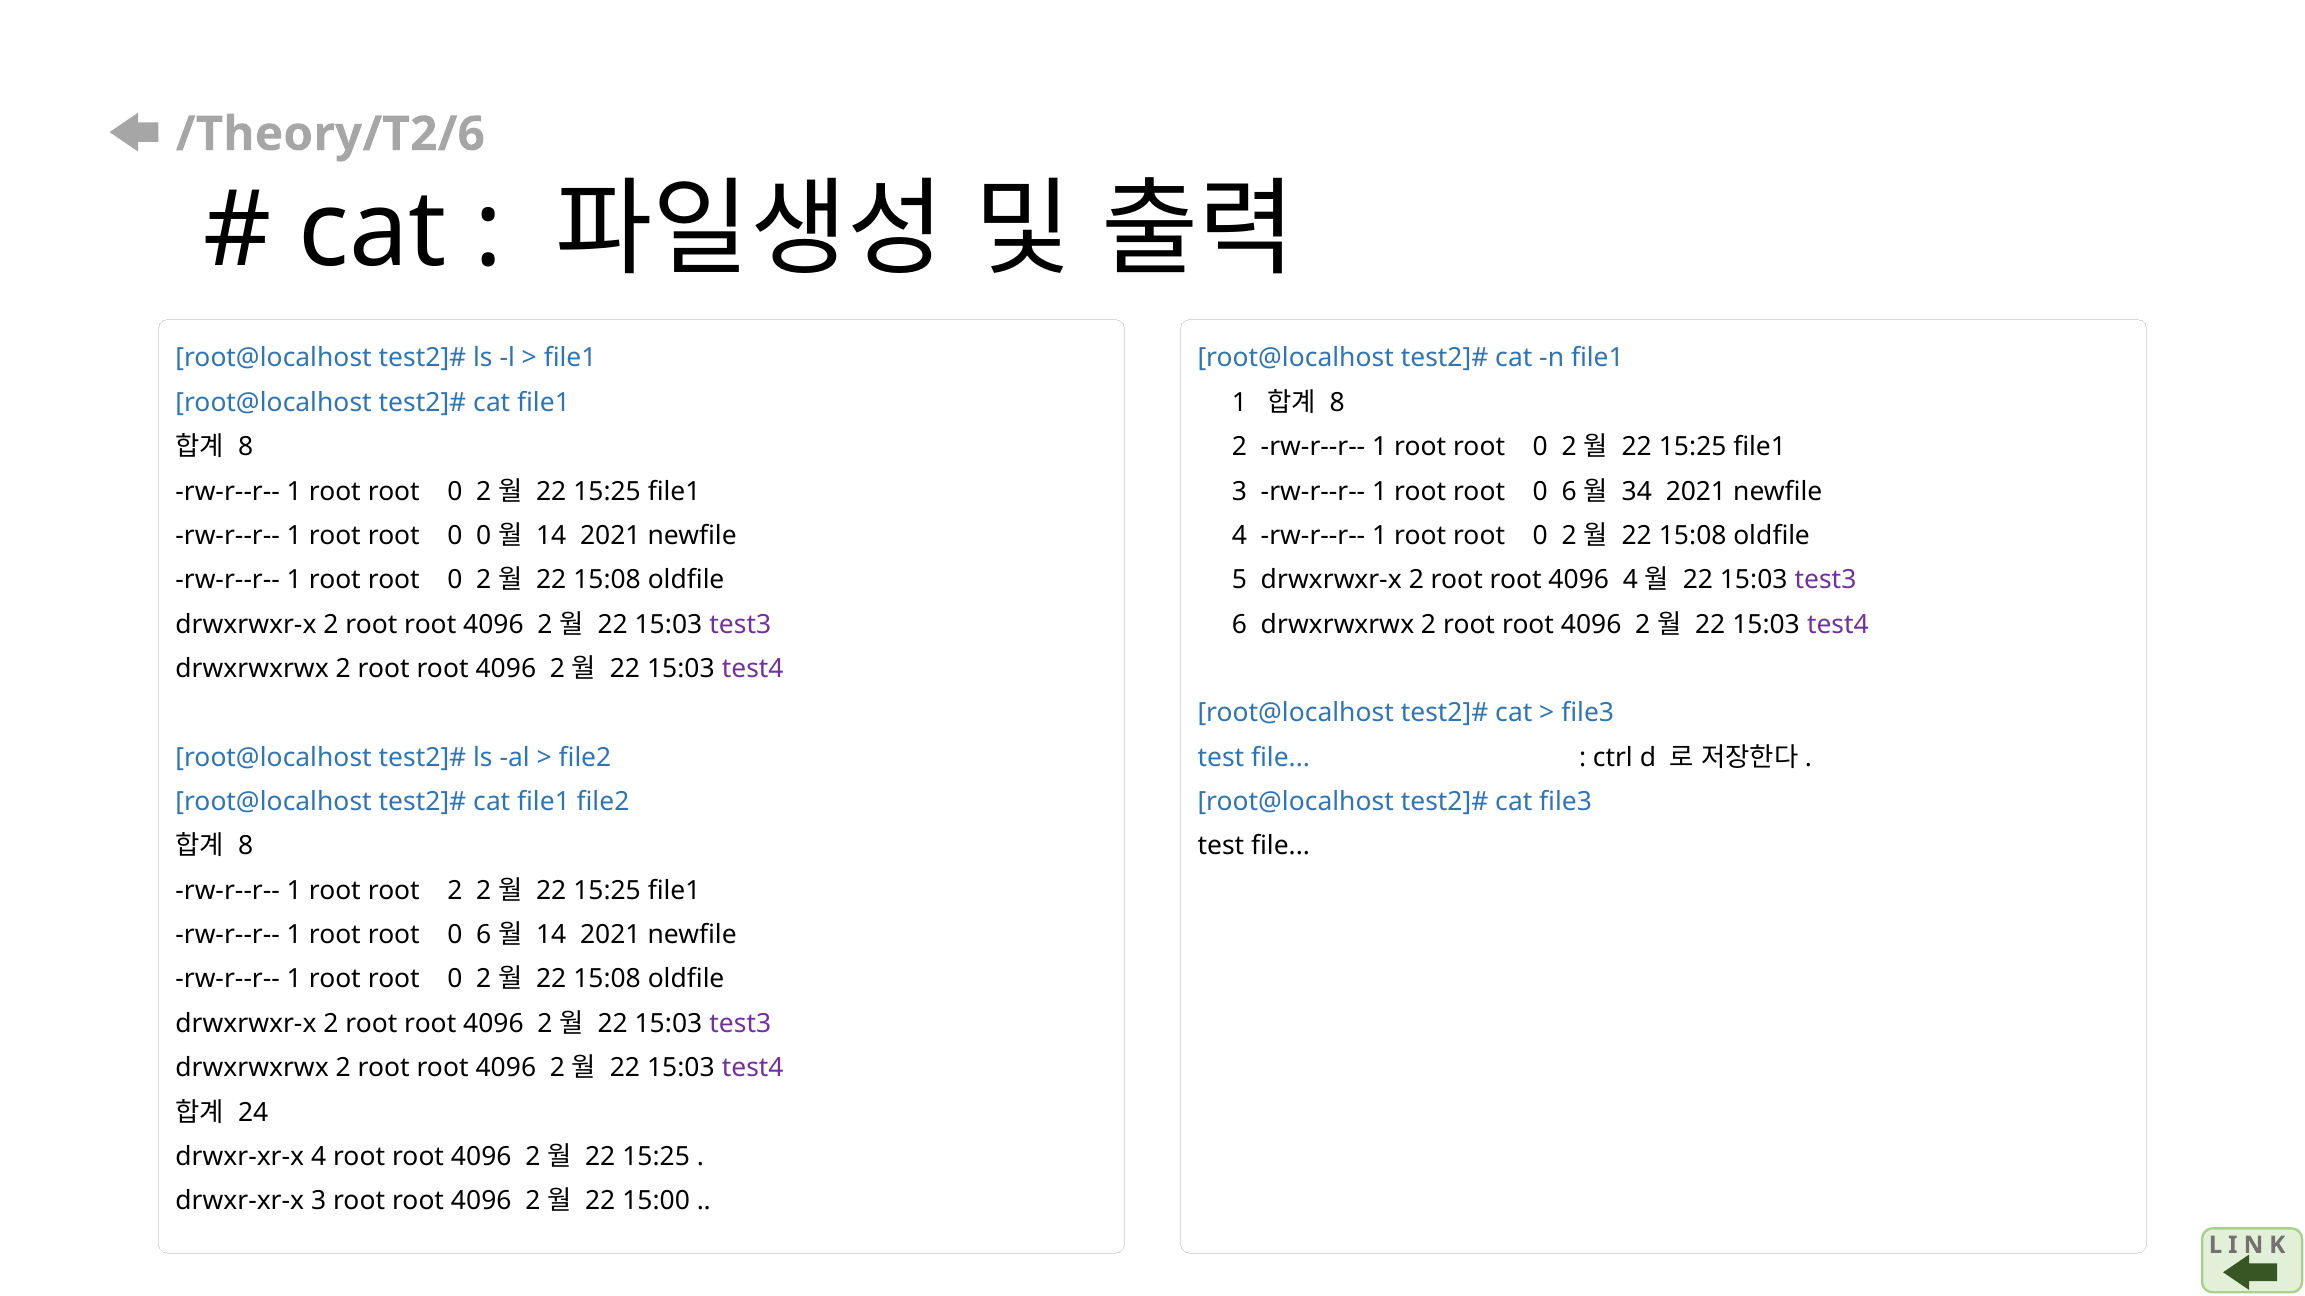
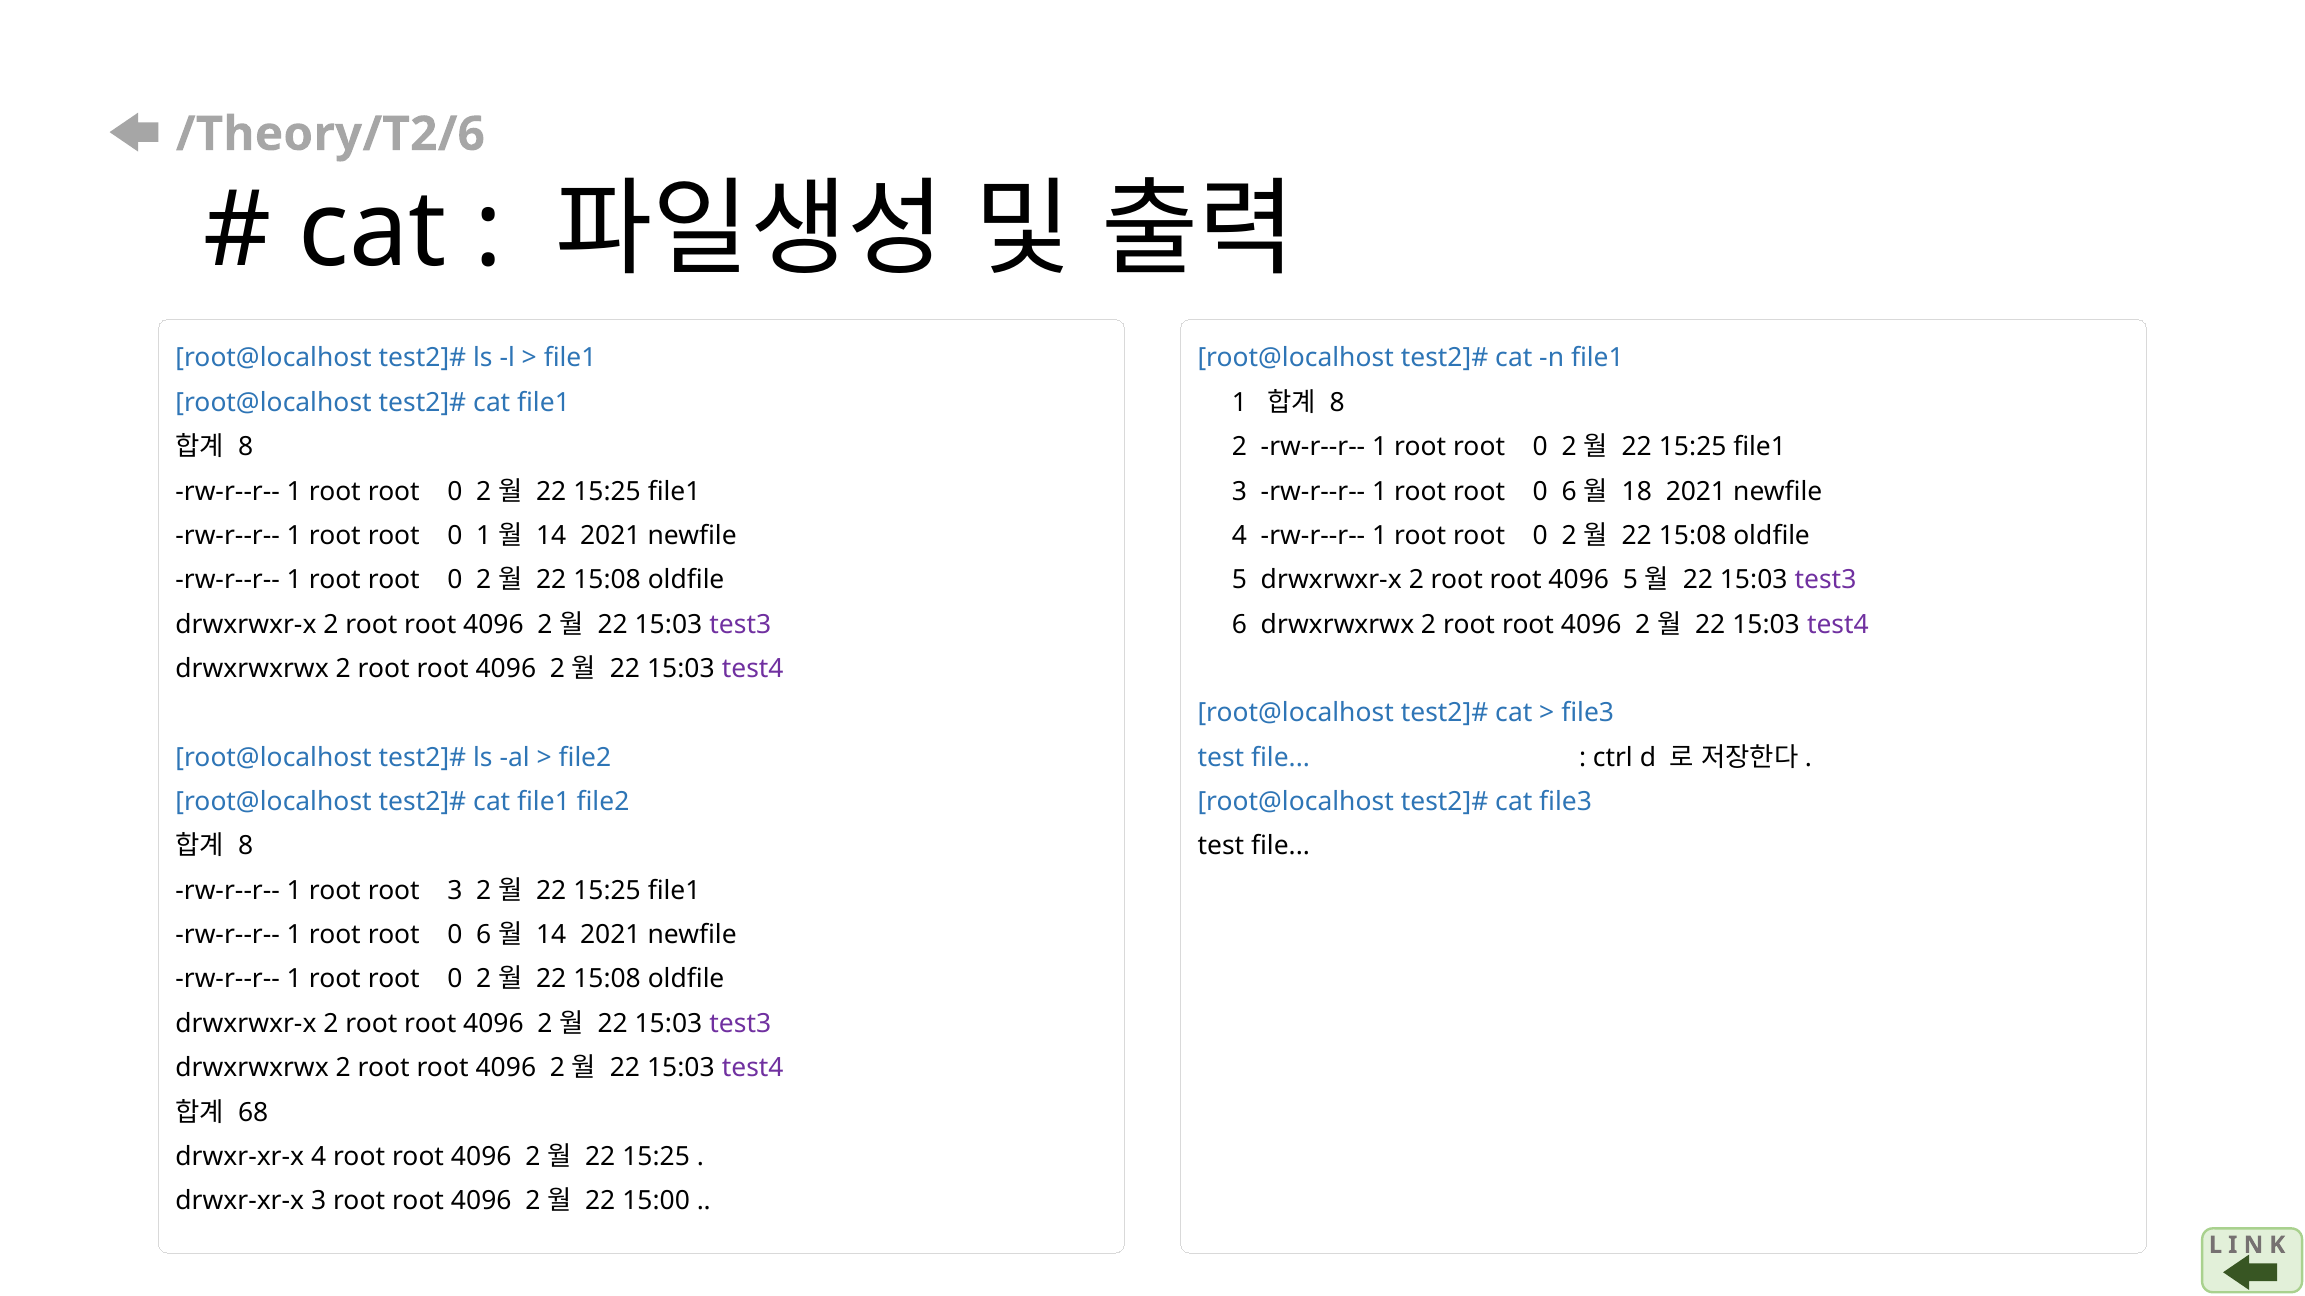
34: 34 -> 18
0 0: 0 -> 1
4096 4: 4 -> 5
root 2: 2 -> 3
24: 24 -> 68
